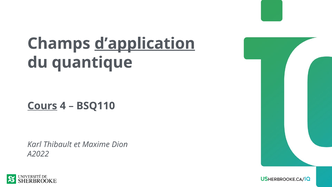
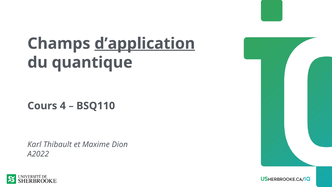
Cours underline: present -> none
